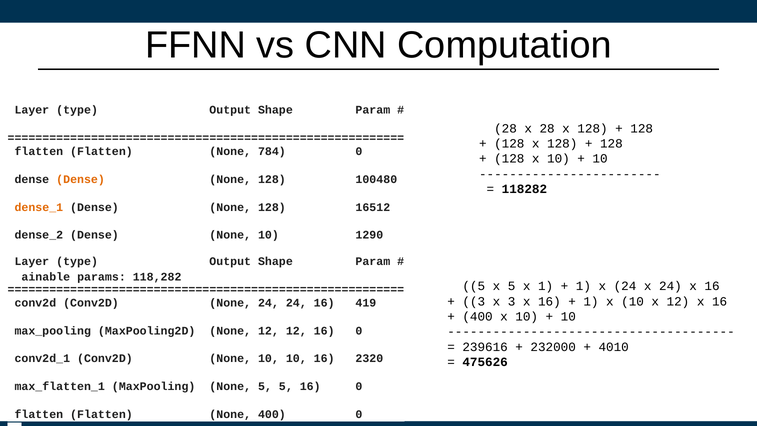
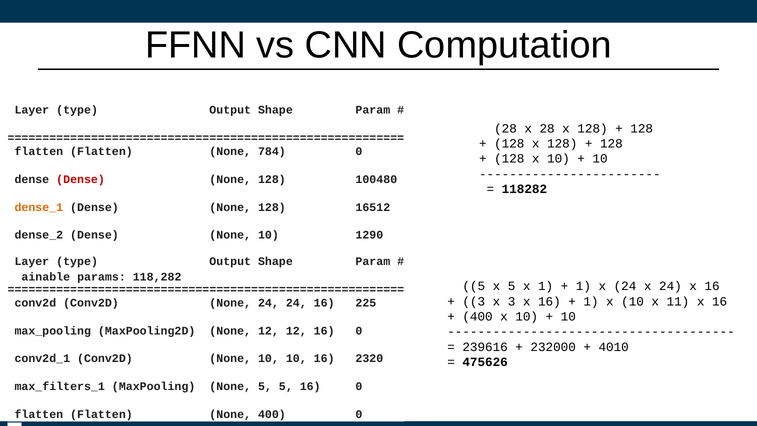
Dense at (81, 179) colour: orange -> red
x 12: 12 -> 11
419: 419 -> 225
max_flatten_1: max_flatten_1 -> max_filters_1
